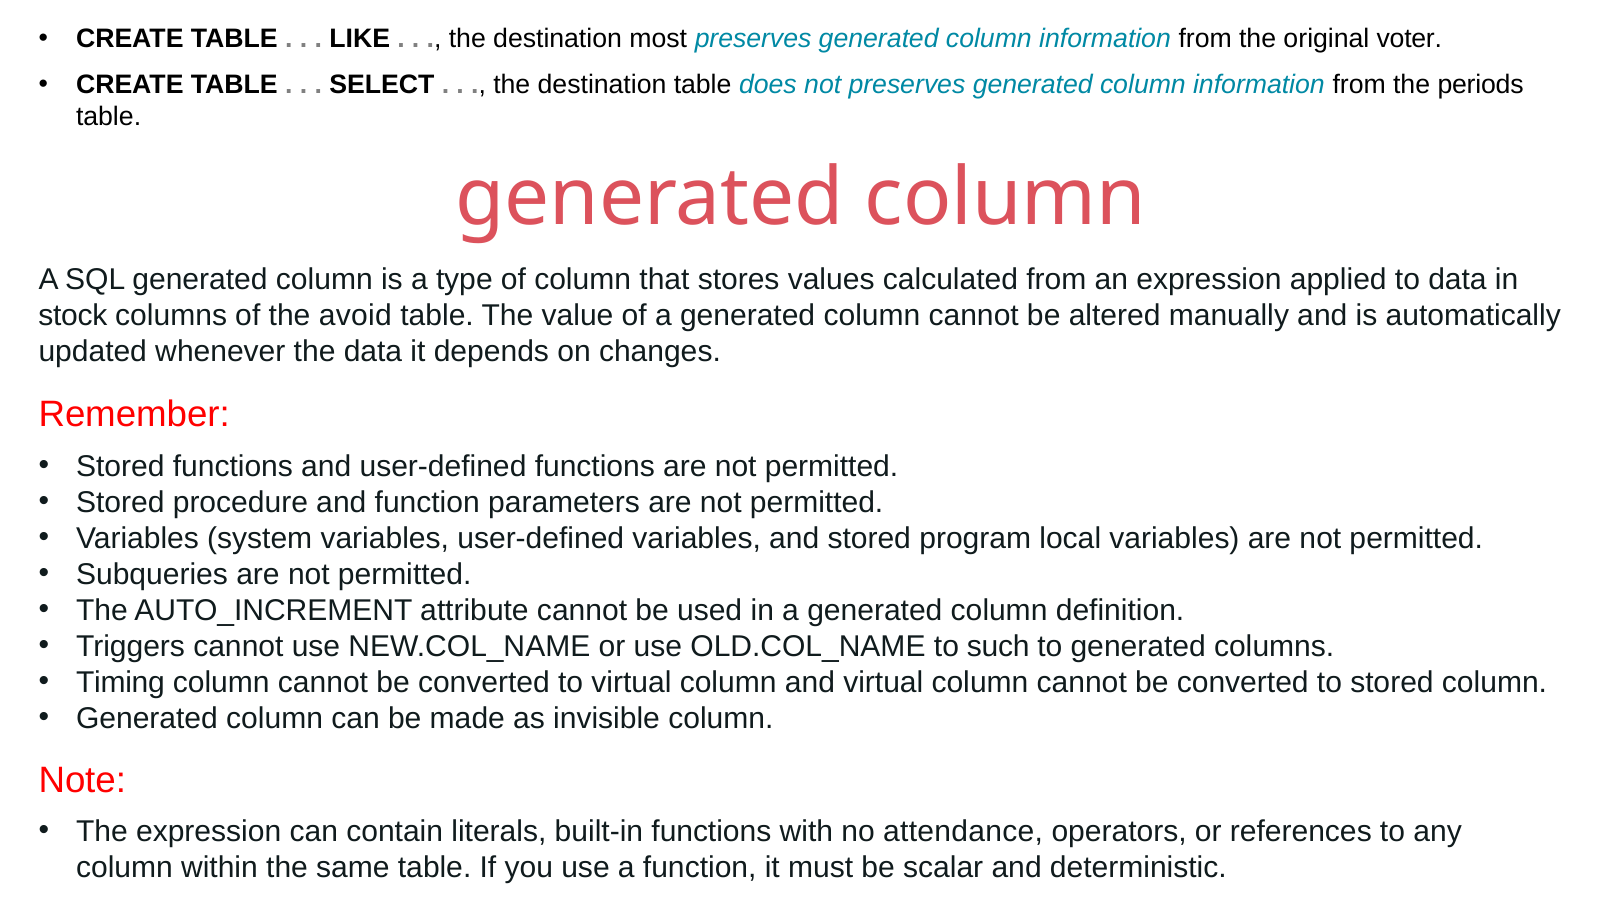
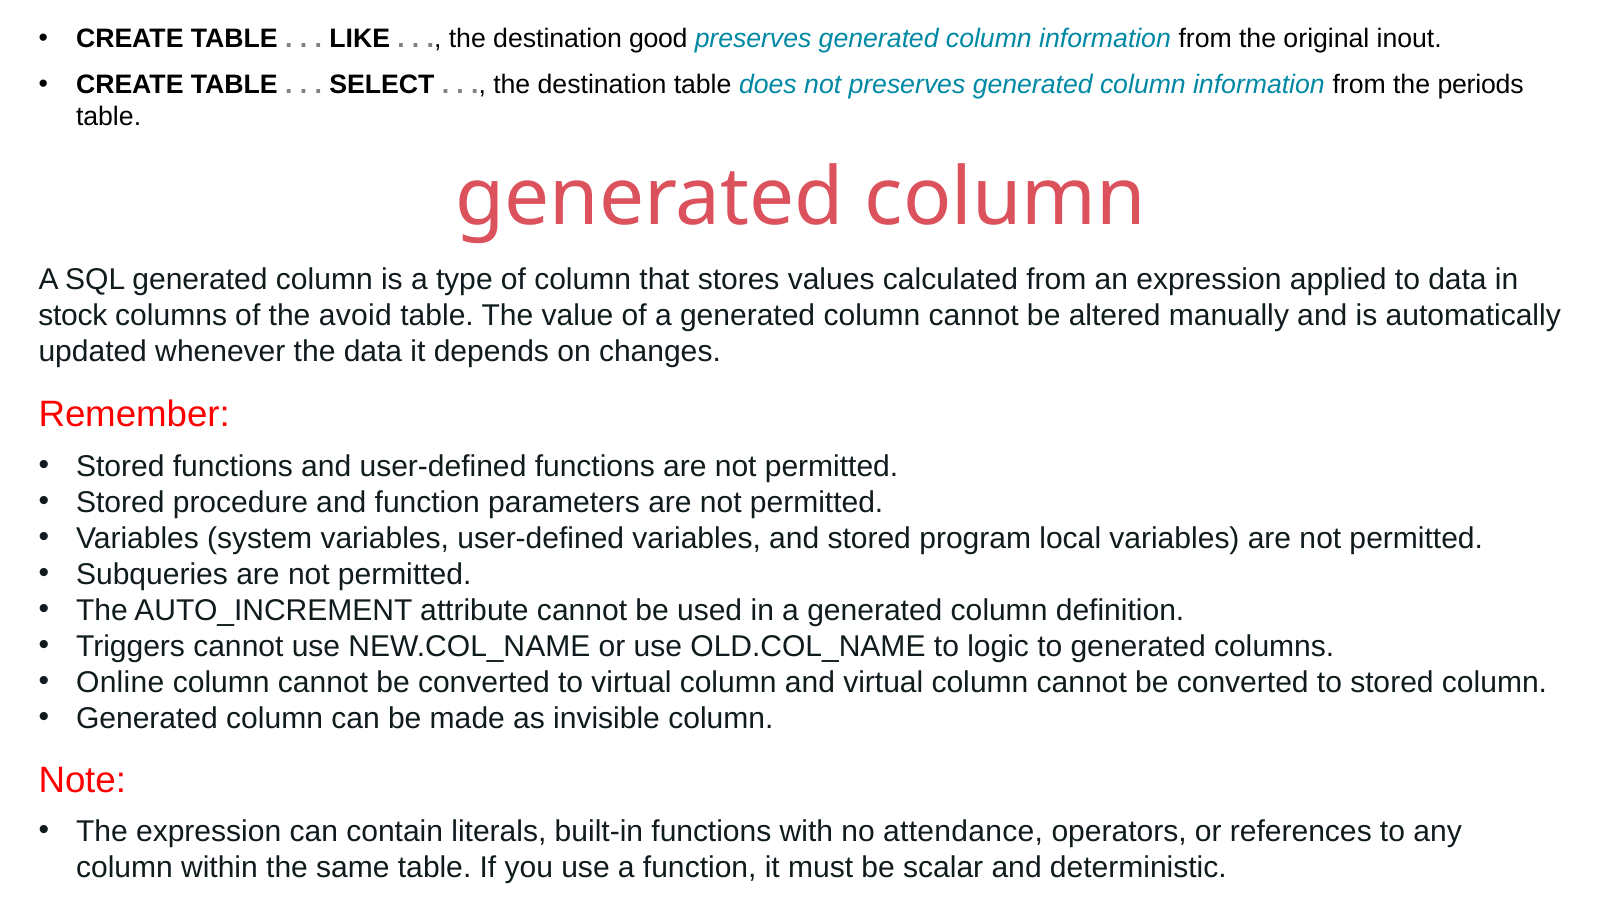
most: most -> good
voter: voter -> inout
such: such -> logic
Timing: Timing -> Online
